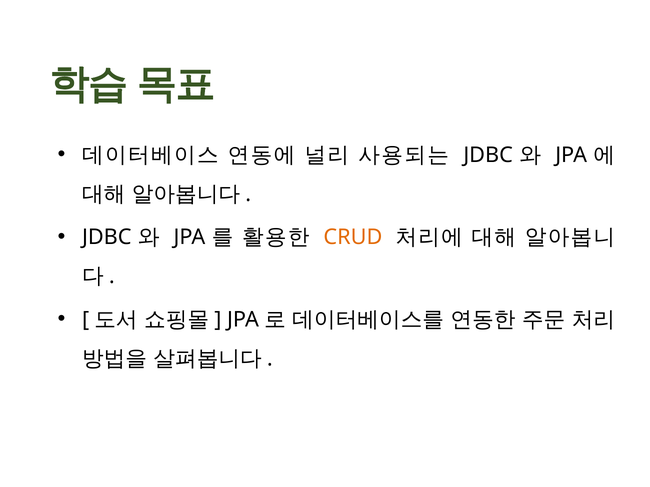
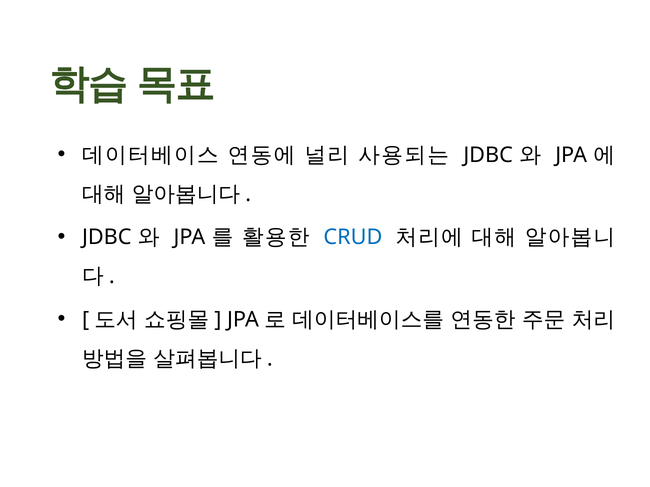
CRUD colour: orange -> blue
